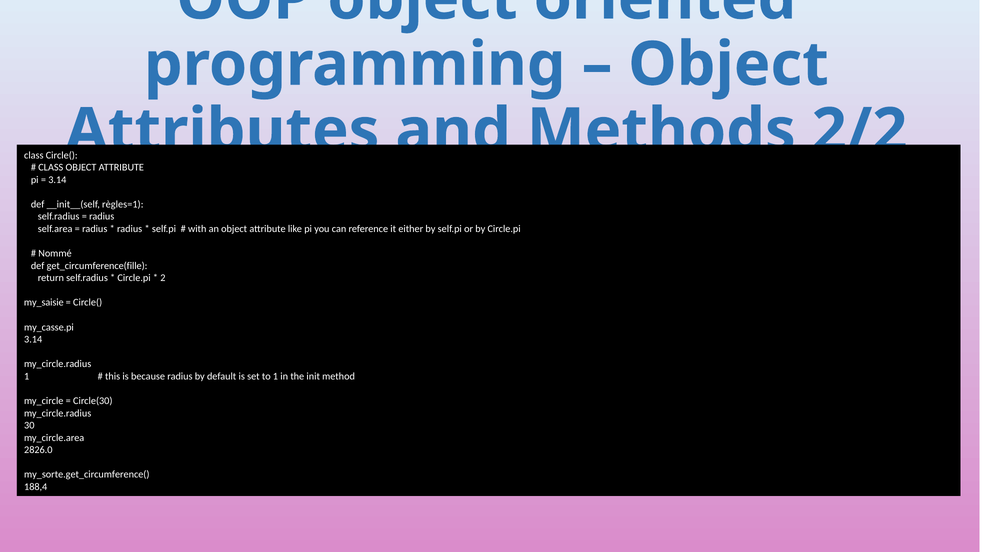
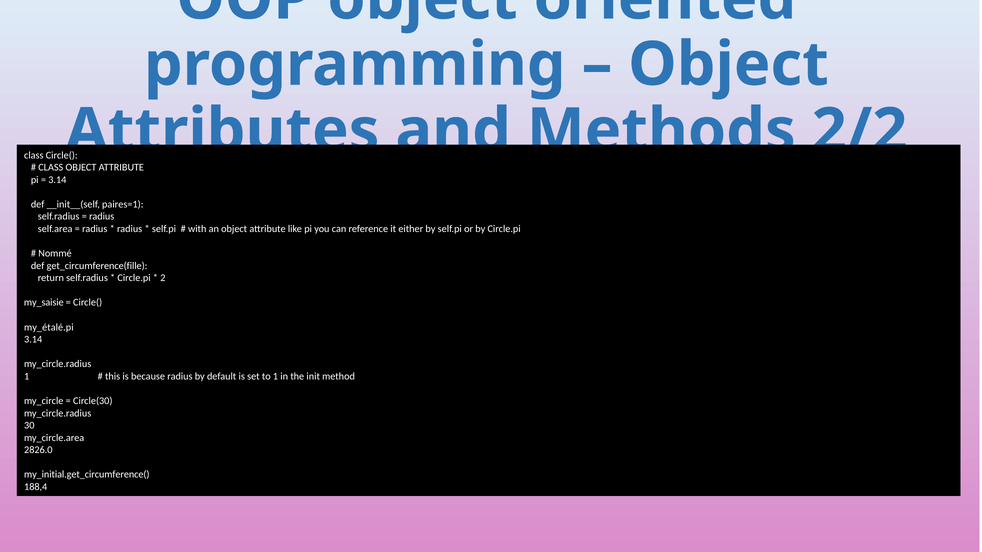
règles=1: règles=1 -> paires=1
my_casse.pi: my_casse.pi -> my_étalé.pi
my_sorte.get_circumference(: my_sorte.get_circumference( -> my_initial.get_circumference(
